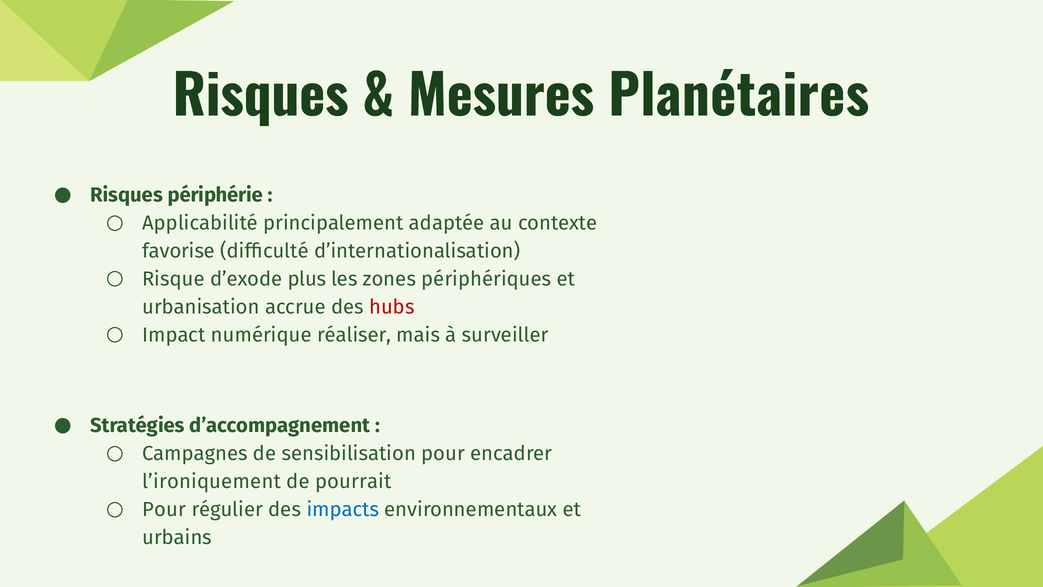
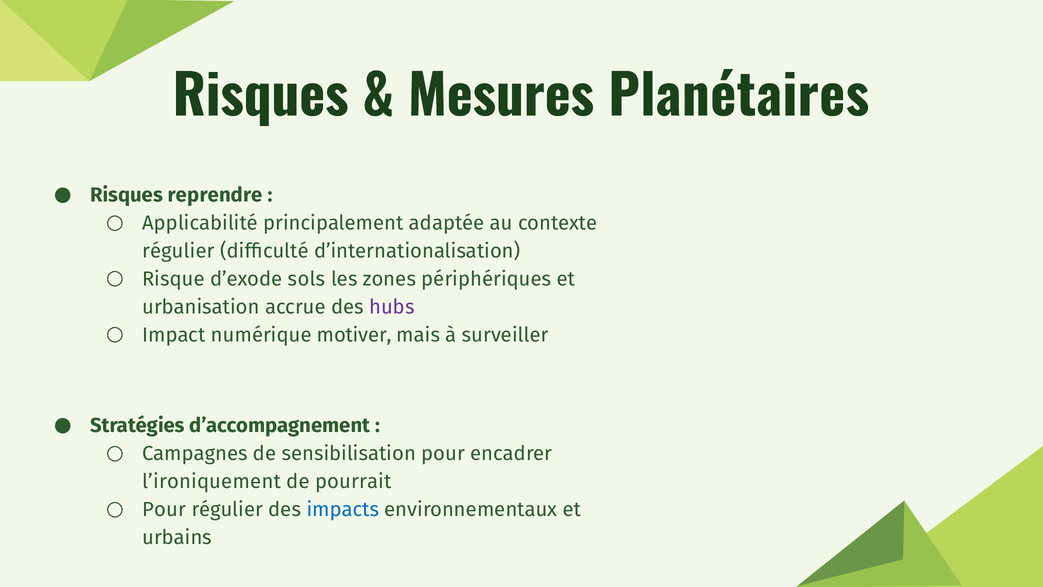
périphérie: périphérie -> reprendre
favorise at (179, 251): favorise -> régulier
plus: plus -> sols
hubs colour: red -> purple
réaliser: réaliser -> motiver
